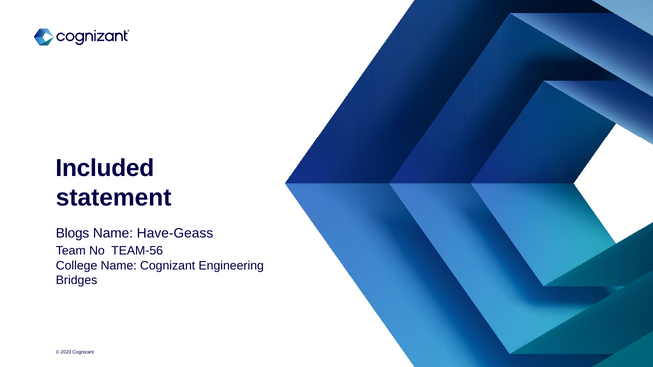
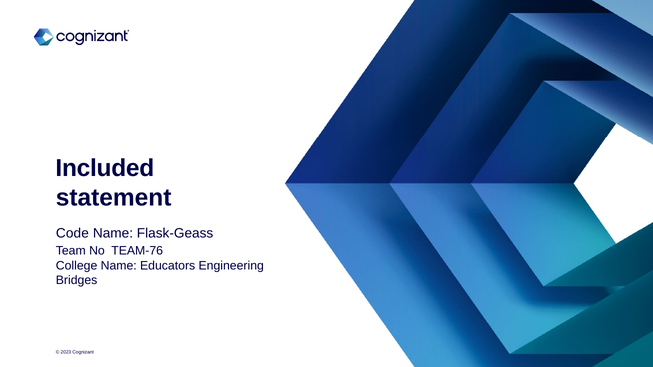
Blogs: Blogs -> Code
Have-Geass: Have-Geass -> Flask-Geass
TEAM-56: TEAM-56 -> TEAM-76
Name Cognizant: Cognizant -> Educators
